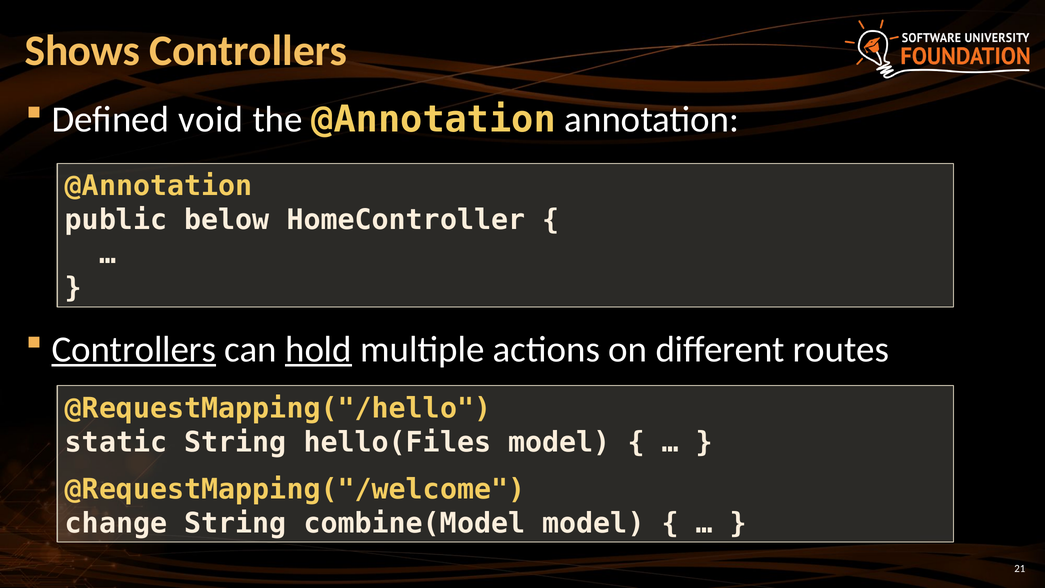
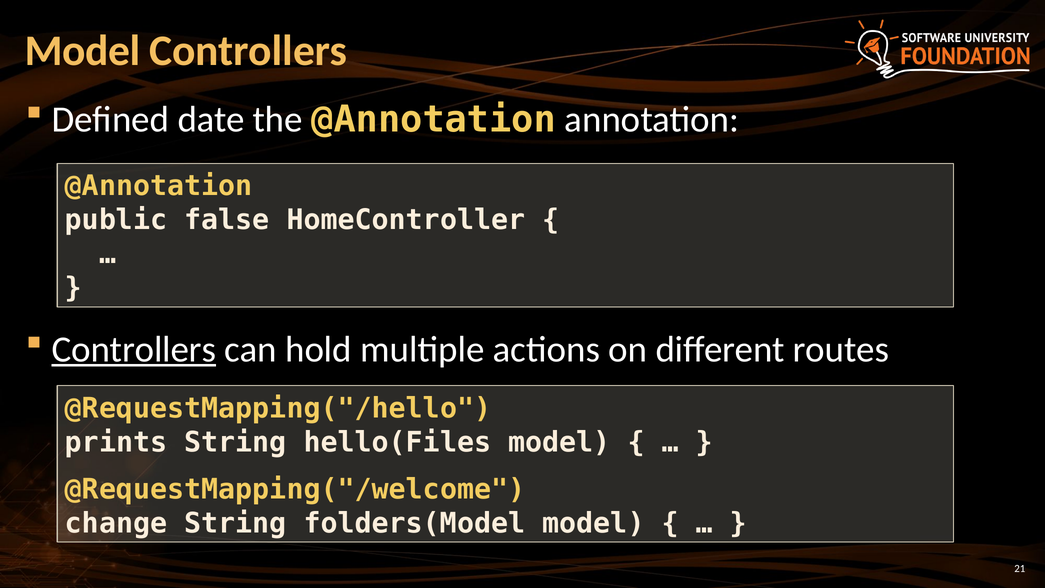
Shows at (83, 51): Shows -> Model
void: void -> date
below: below -> false
hold underline: present -> none
static: static -> prints
combine(Model: combine(Model -> folders(Model
